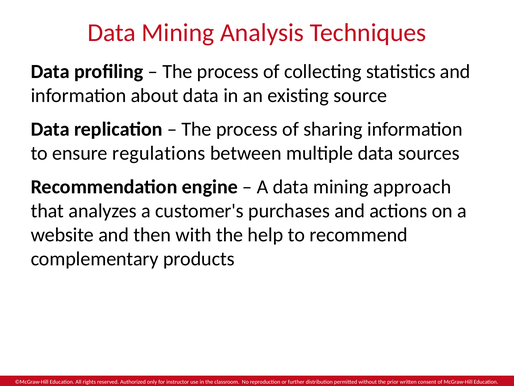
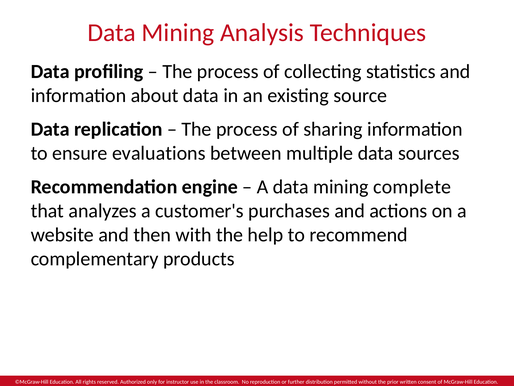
regulations: regulations -> evaluations
approach: approach -> complete
